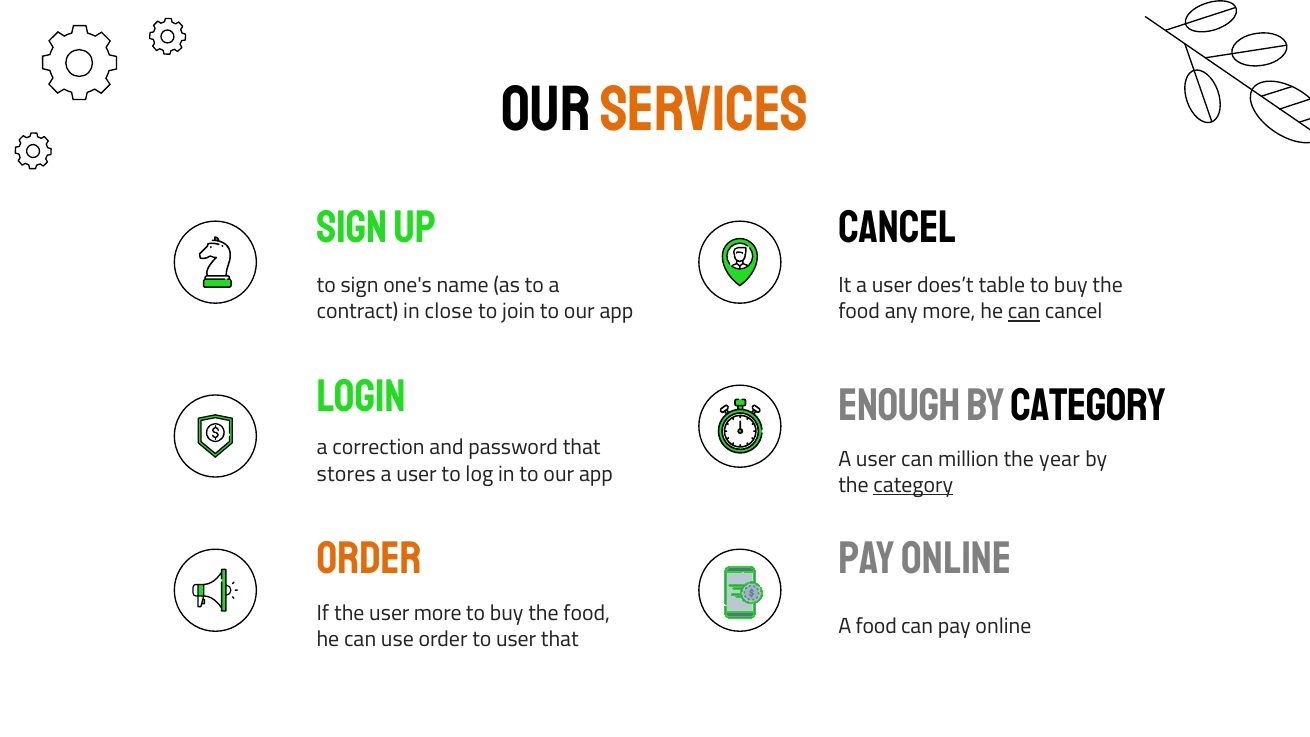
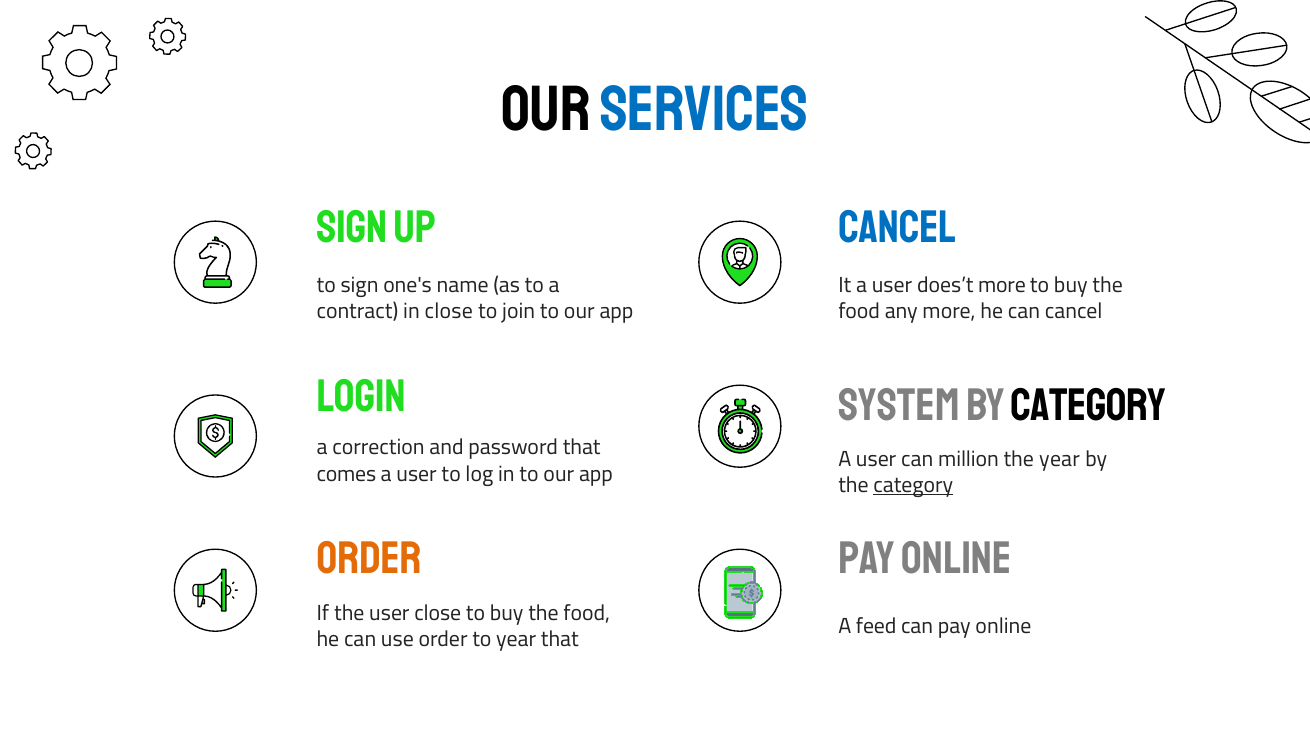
SERVICES colour: orange -> blue
cancel at (897, 227) colour: black -> blue
does’t table: table -> more
can at (1024, 311) underline: present -> none
Enough: Enough -> System
stores: stores -> comes
user more: more -> close
A food: food -> feed
to user: user -> year
